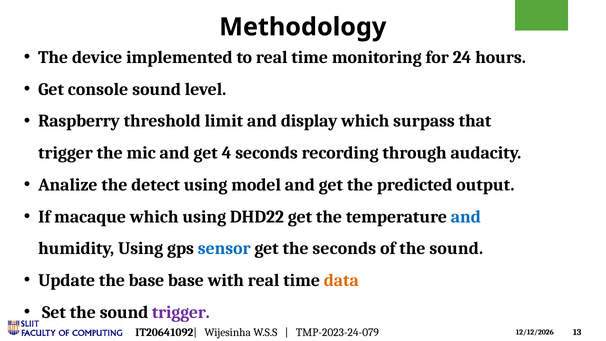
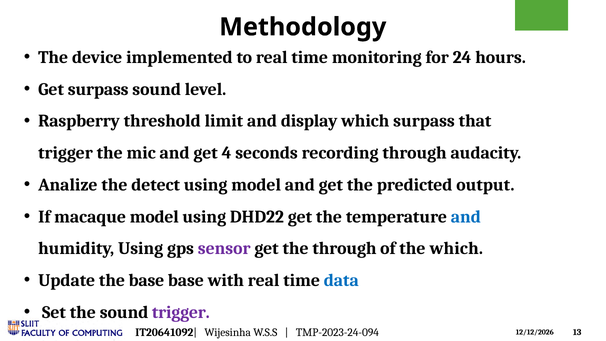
Get console: console -> surpass
macaque which: which -> model
sensor colour: blue -> purple
the seconds: seconds -> through
of the sound: sound -> which
data colour: orange -> blue
TMP-2023-24-079: TMP-2023-24-079 -> TMP-2023-24-094
